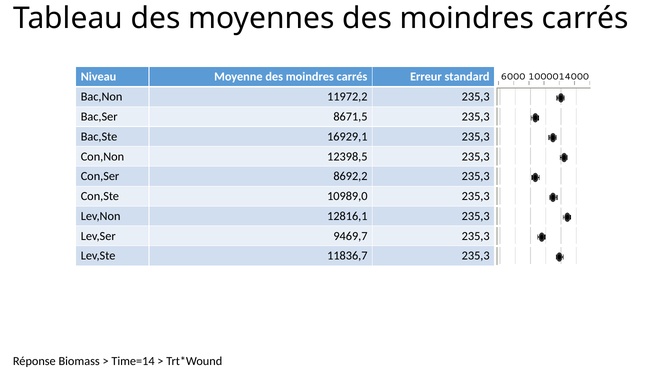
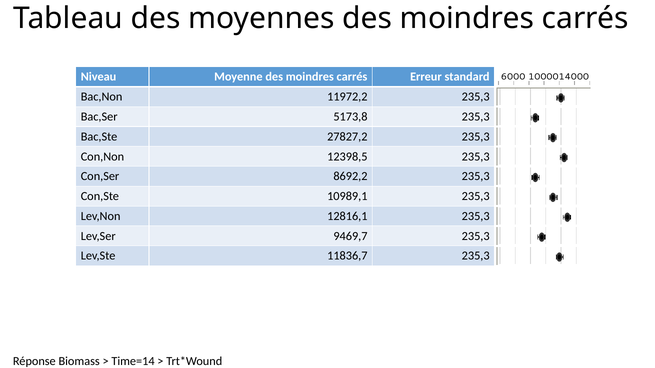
8671,5: 8671,5 -> 5173,8
16929,1: 16929,1 -> 27827,2
10989,0: 10989,0 -> 10989,1
